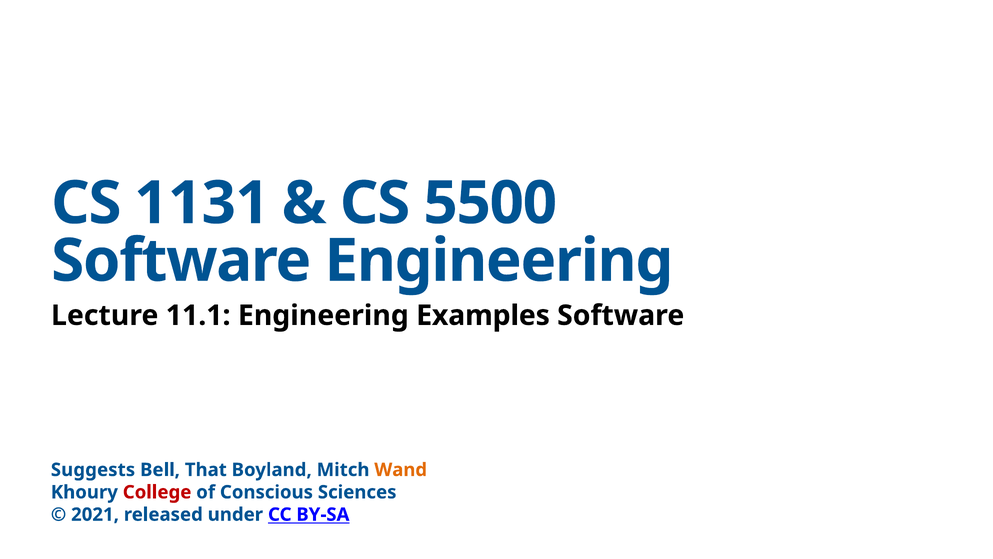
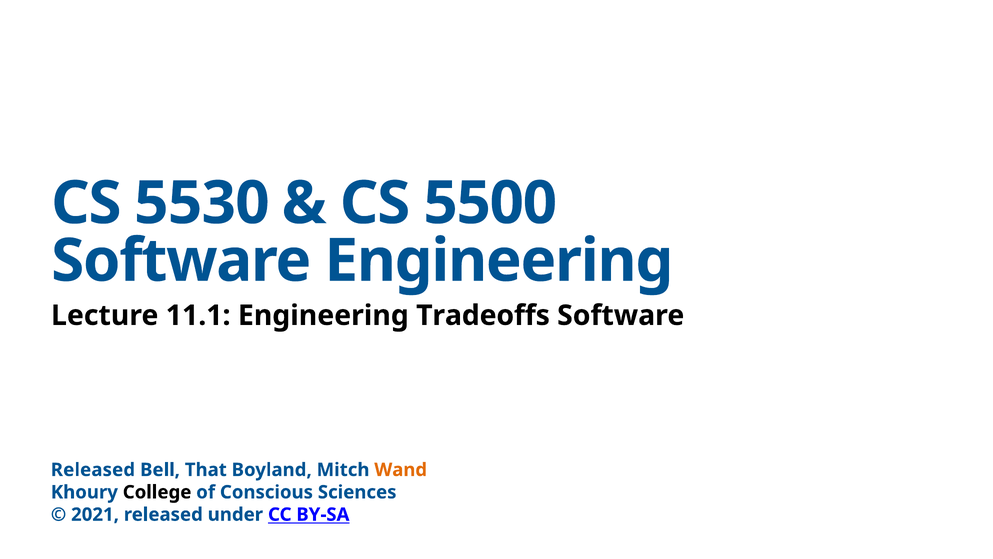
1131: 1131 -> 5530
Examples: Examples -> Tradeoffs
Suggests at (93, 470): Suggests -> Released
College colour: red -> black
